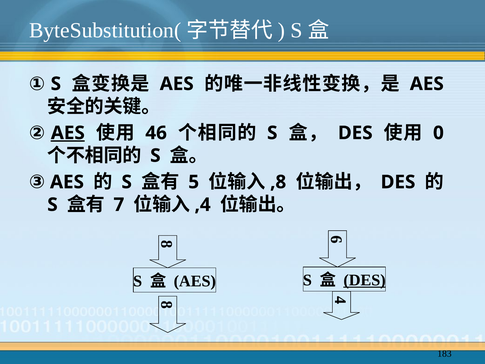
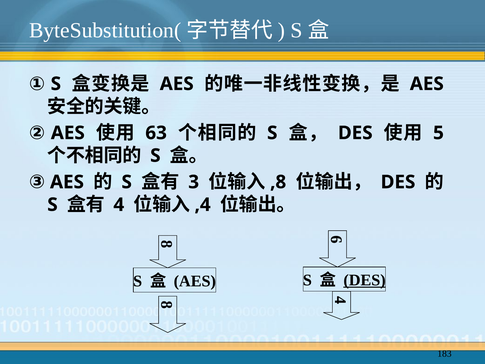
AES at (68, 133) underline: present -> none
46: 46 -> 63
0: 0 -> 5
5: 5 -> 3
7 at (119, 205): 7 -> 4
